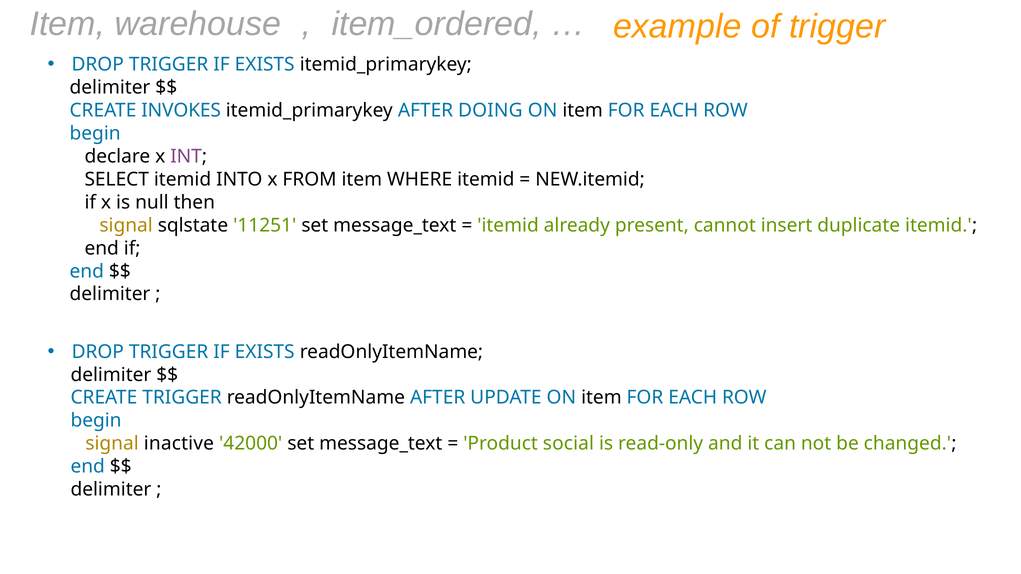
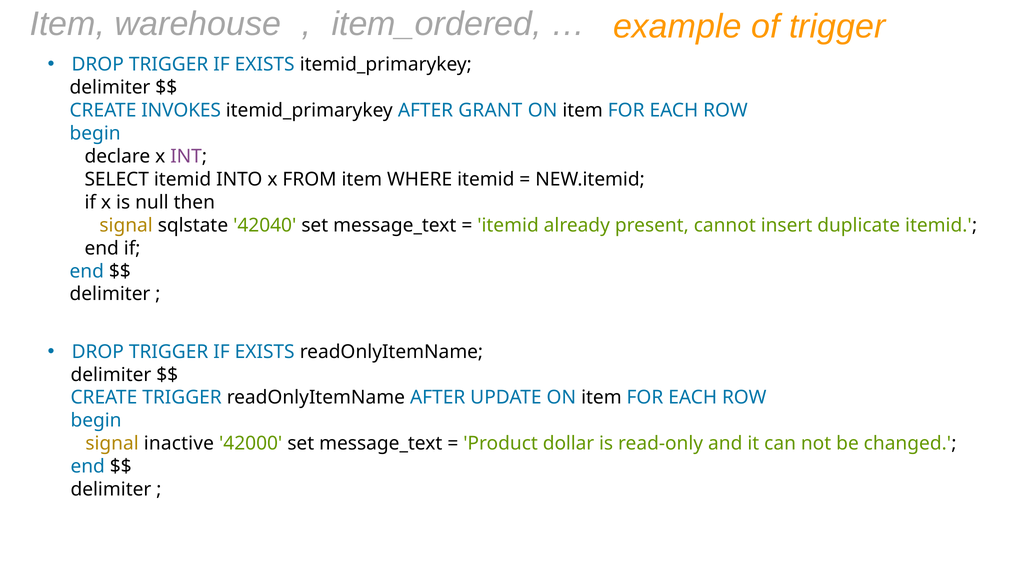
DOING: DOING -> GRANT
11251: 11251 -> 42040
social: social -> dollar
